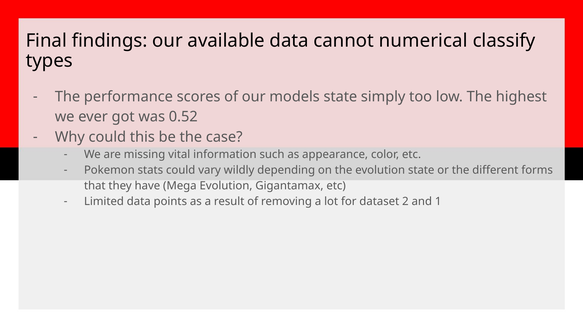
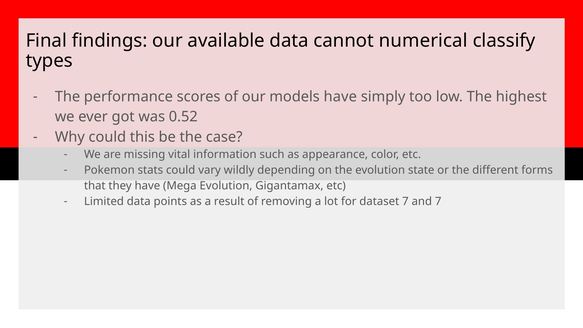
models state: state -> have
dataset 2: 2 -> 7
and 1: 1 -> 7
